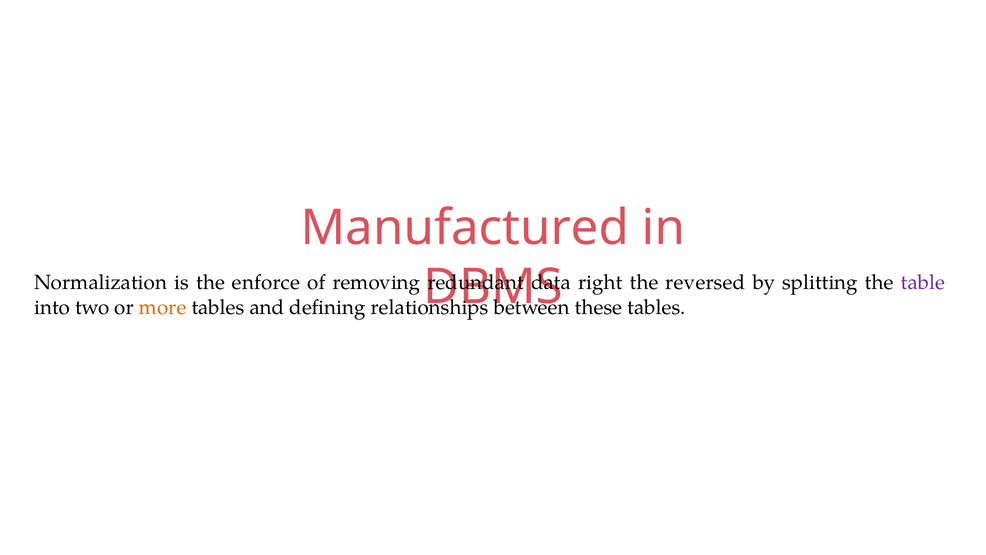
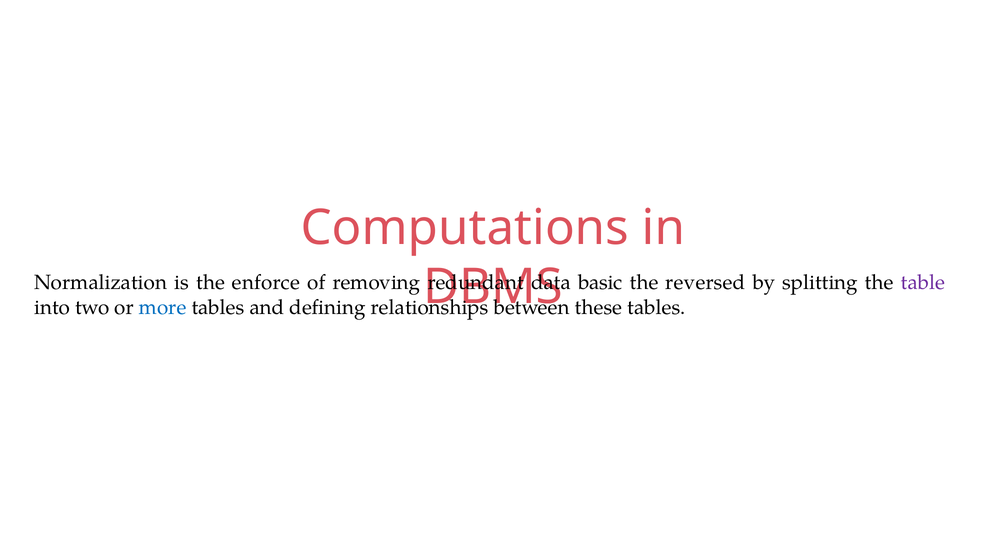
Manufactured: Manufactured -> Computations
right: right -> basic
more colour: orange -> blue
